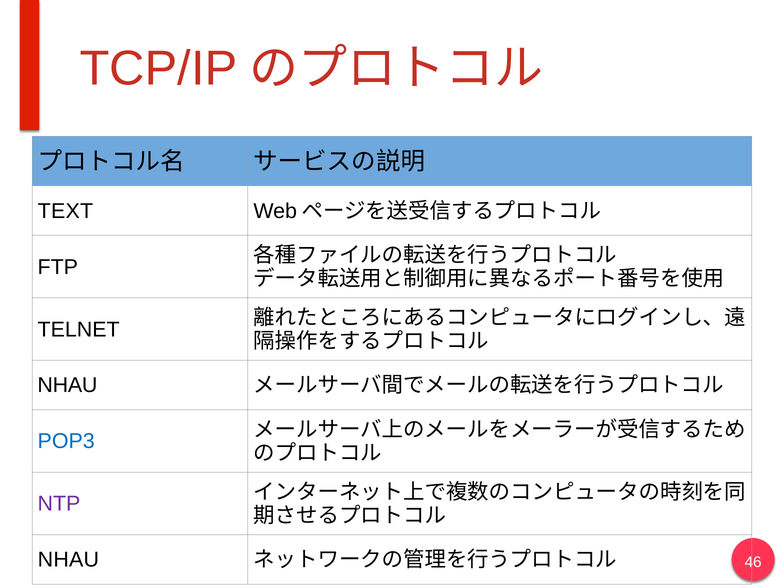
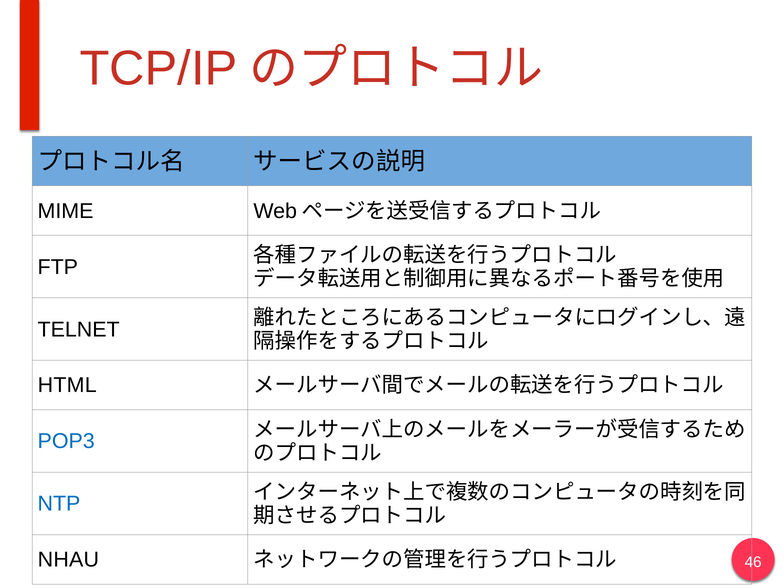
TEXT: TEXT -> MIME
NHAU at (67, 385): NHAU -> HTML
NTP colour: purple -> blue
